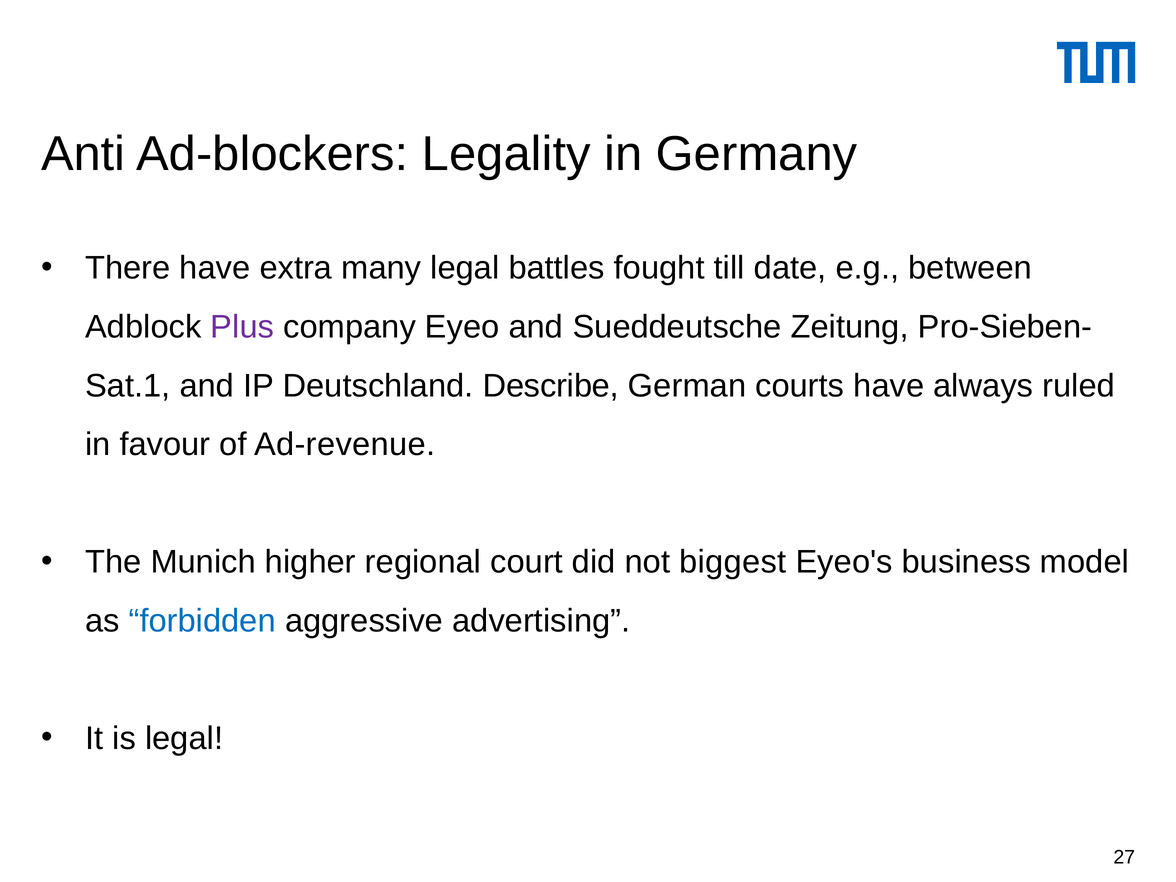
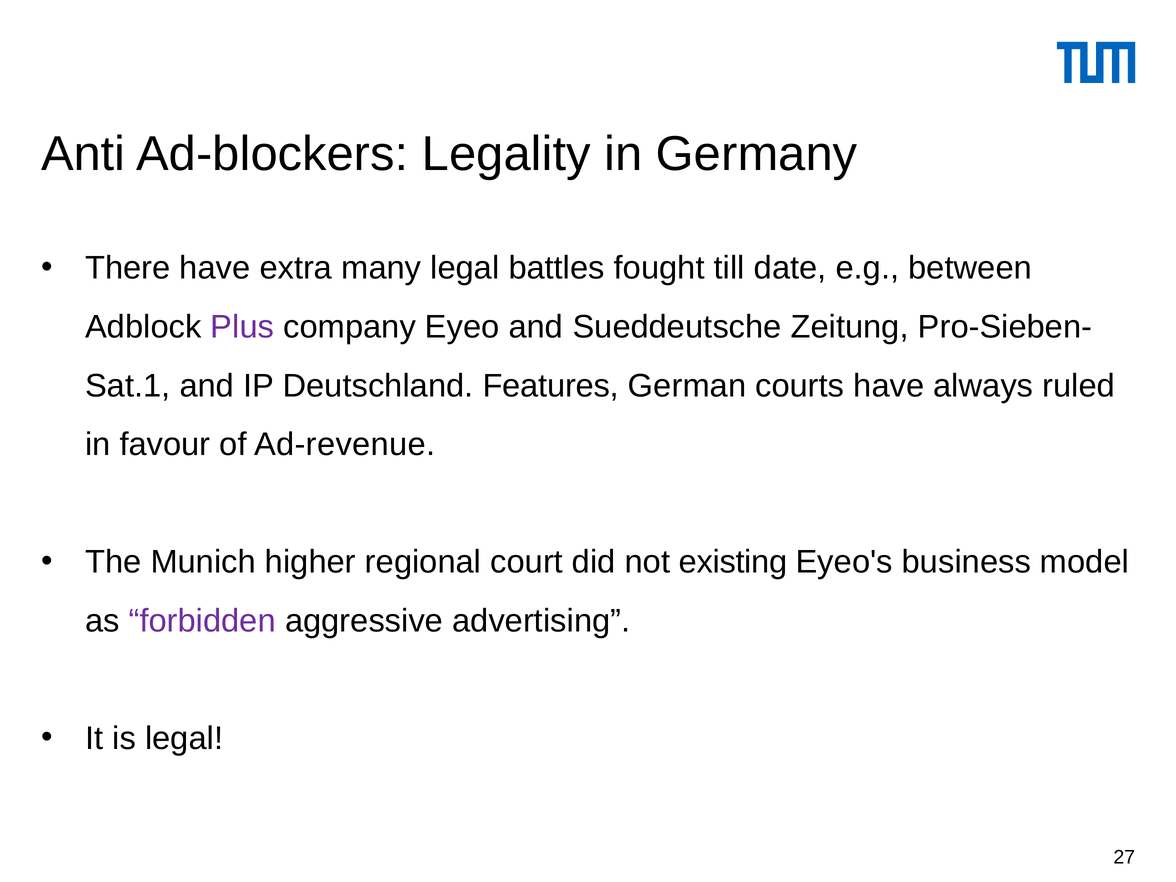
Describe: Describe -> Features
biggest: biggest -> existing
forbidden colour: blue -> purple
